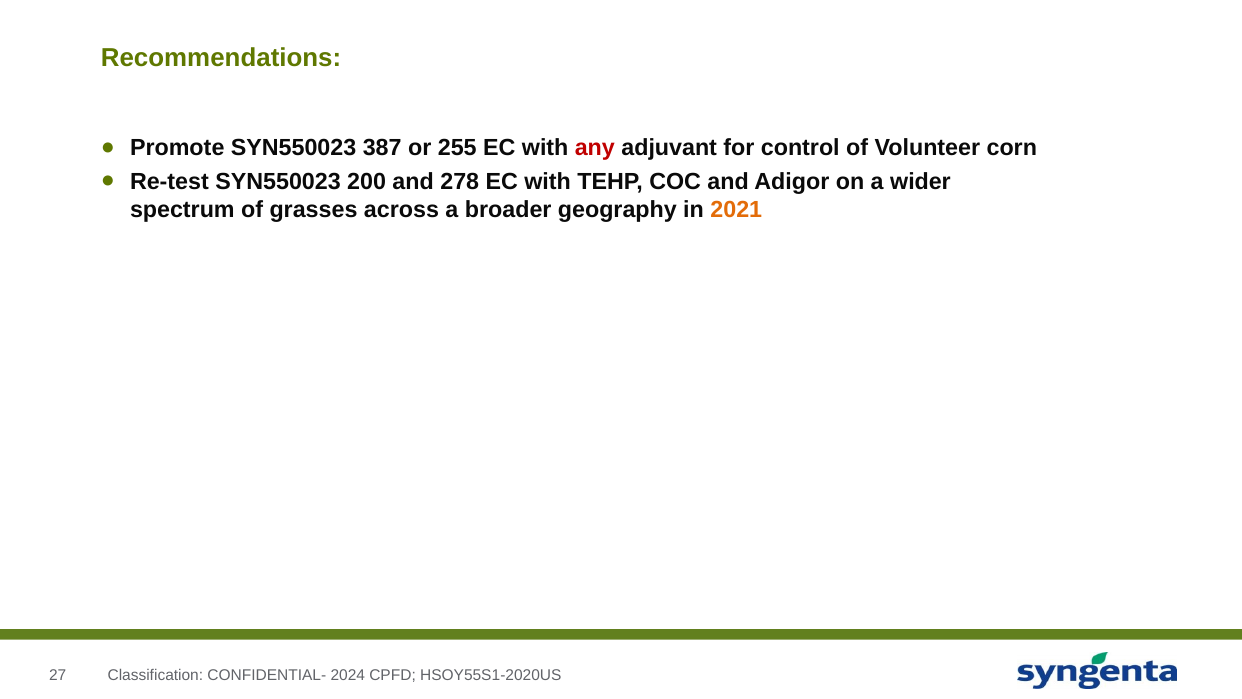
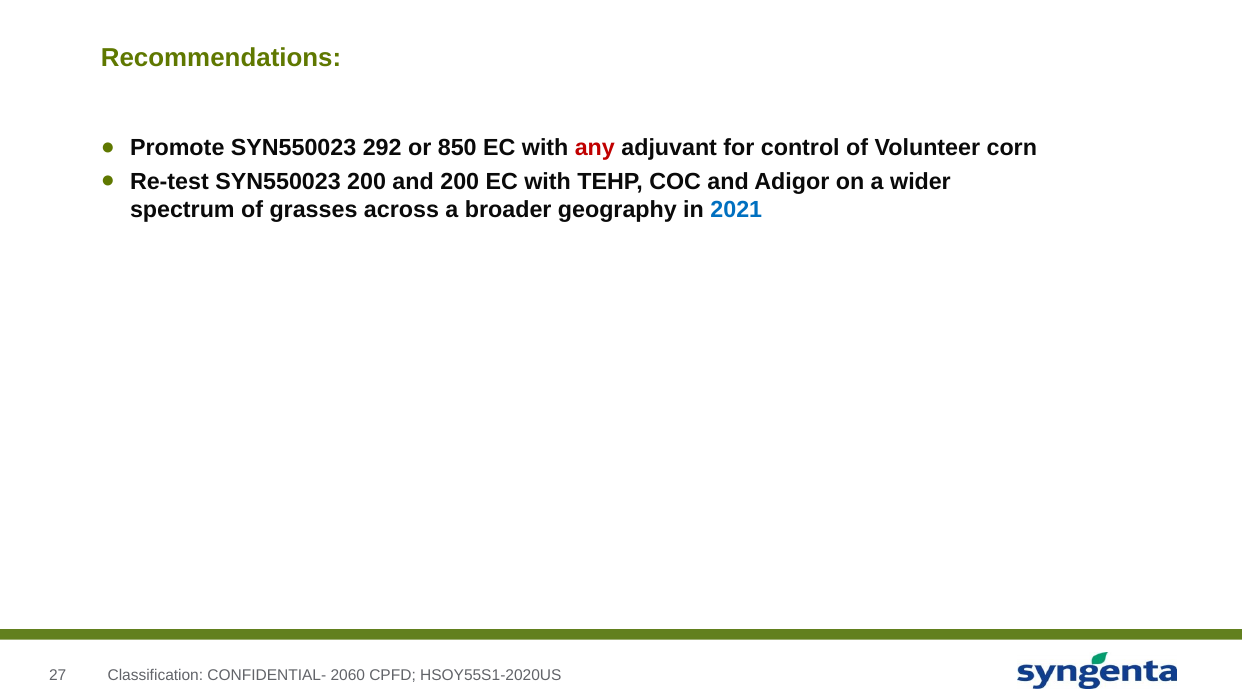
387: 387 -> 292
255: 255 -> 850
and 278: 278 -> 200
2021 colour: orange -> blue
2024: 2024 -> 2060
